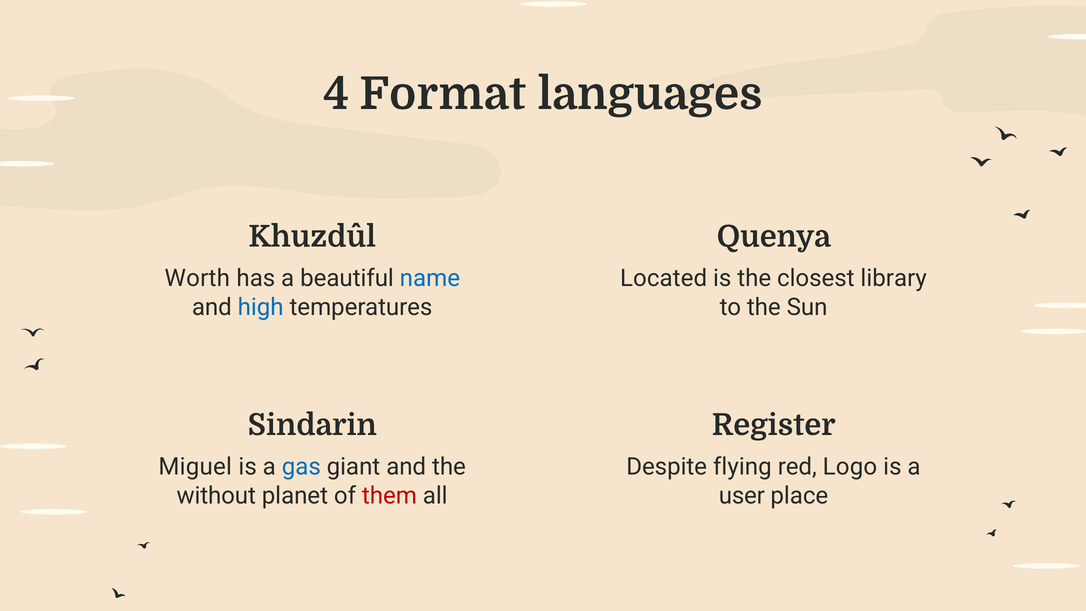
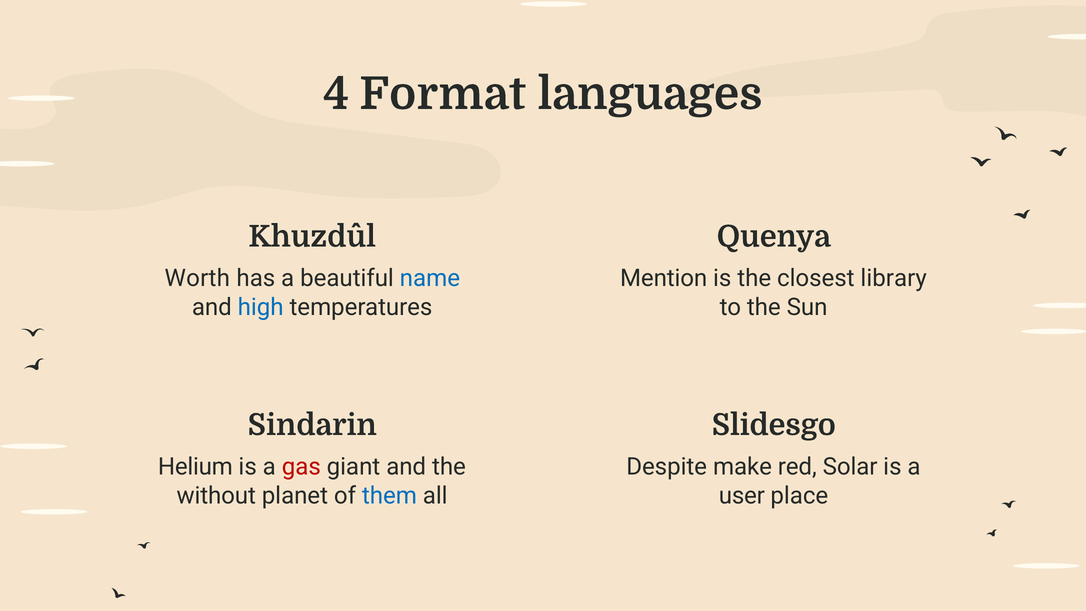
Located: Located -> Mention
Register: Register -> Slidesgo
Miguel: Miguel -> Helium
gas colour: blue -> red
flying: flying -> make
Logo: Logo -> Solar
them colour: red -> blue
